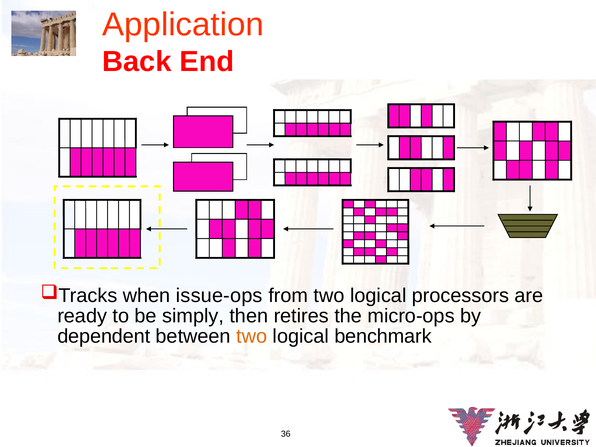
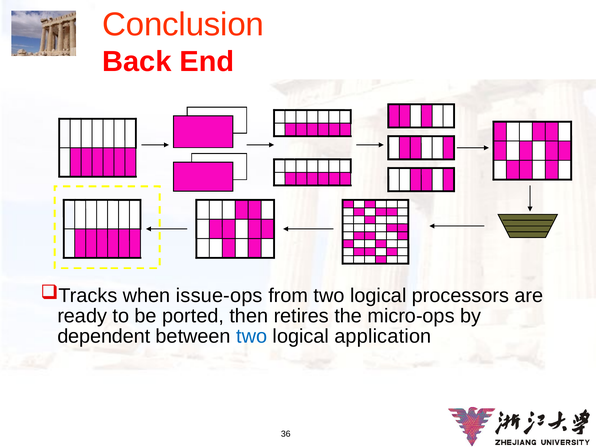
Application: Application -> Conclusion
simply: simply -> ported
two at (252, 336) colour: orange -> blue
benchmark: benchmark -> application
